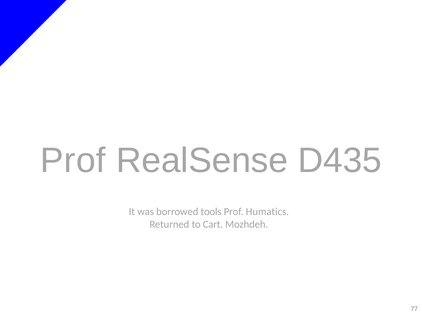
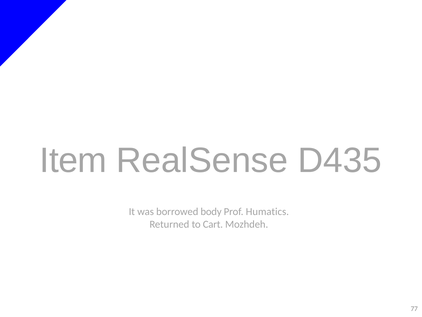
Prof at (73, 160): Prof -> Item
tools: tools -> body
